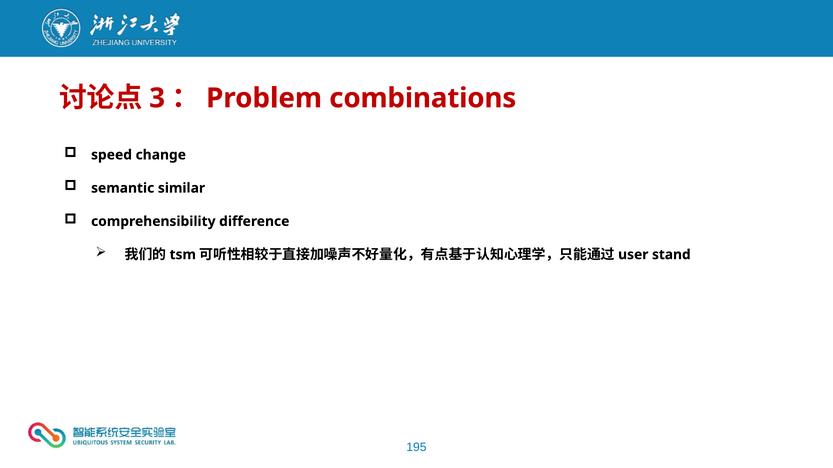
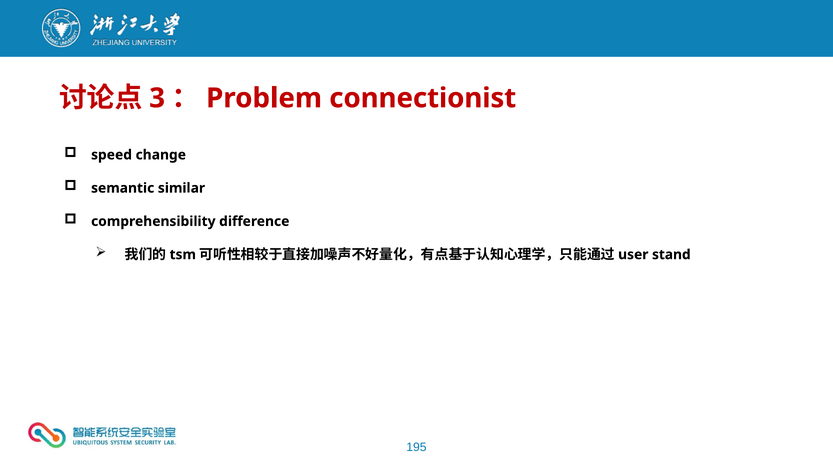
combinations: combinations -> connectionist
